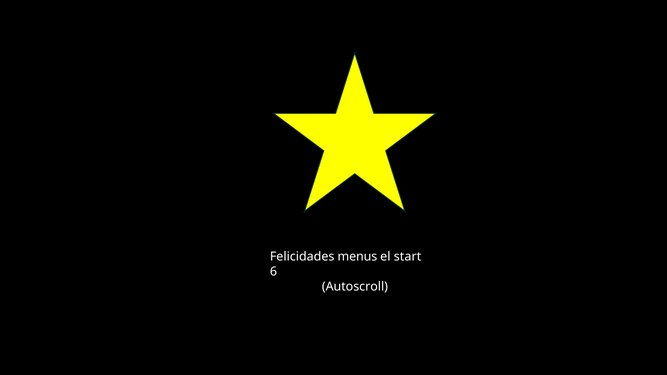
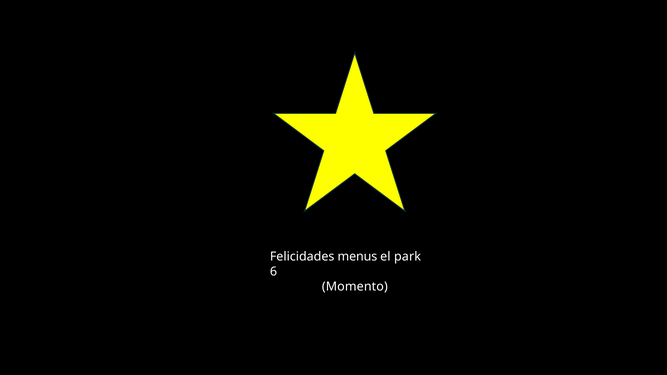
start: start -> park
Autoscroll: Autoscroll -> Momento
